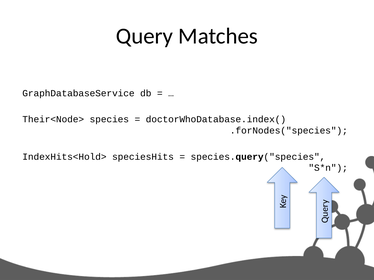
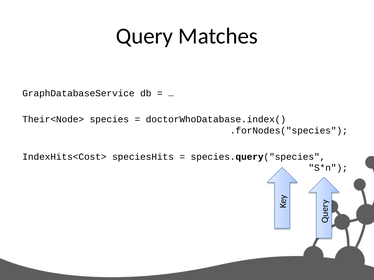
IndexHits<Hold>: IndexHits<Hold> -> IndexHits<Cost>
